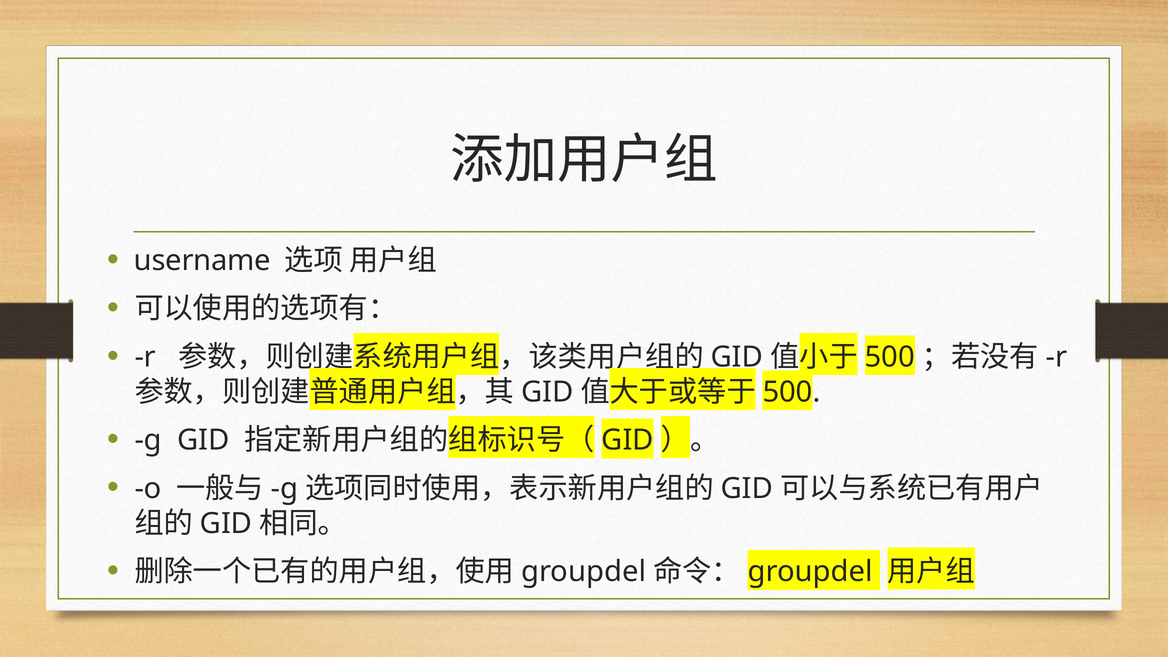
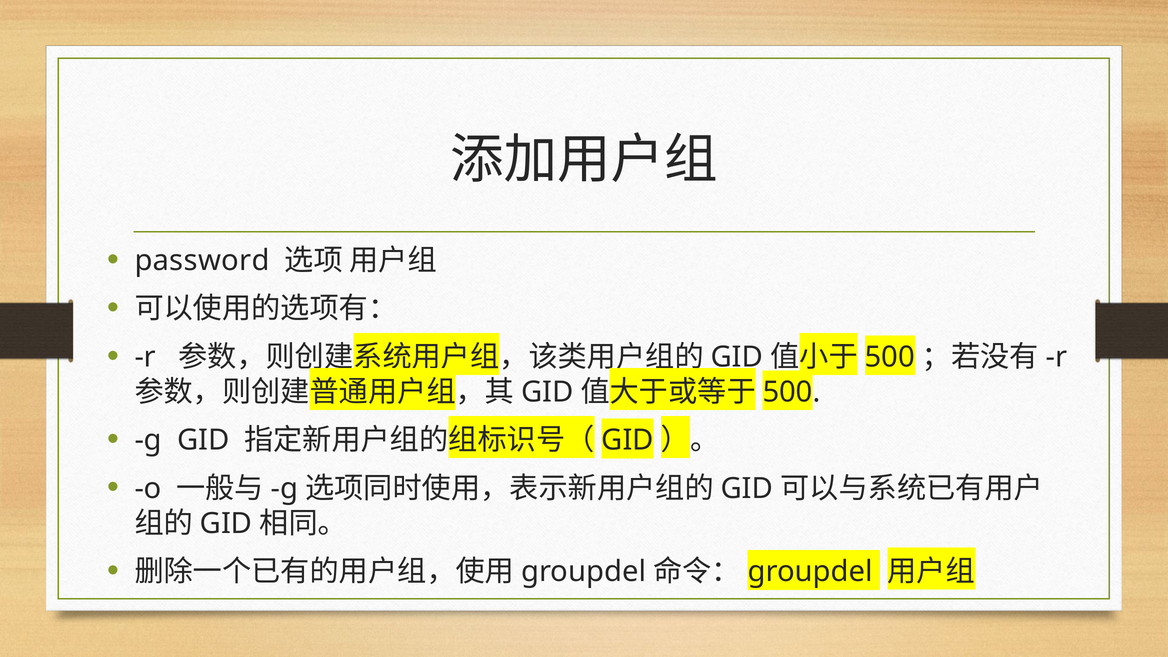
username: username -> password
